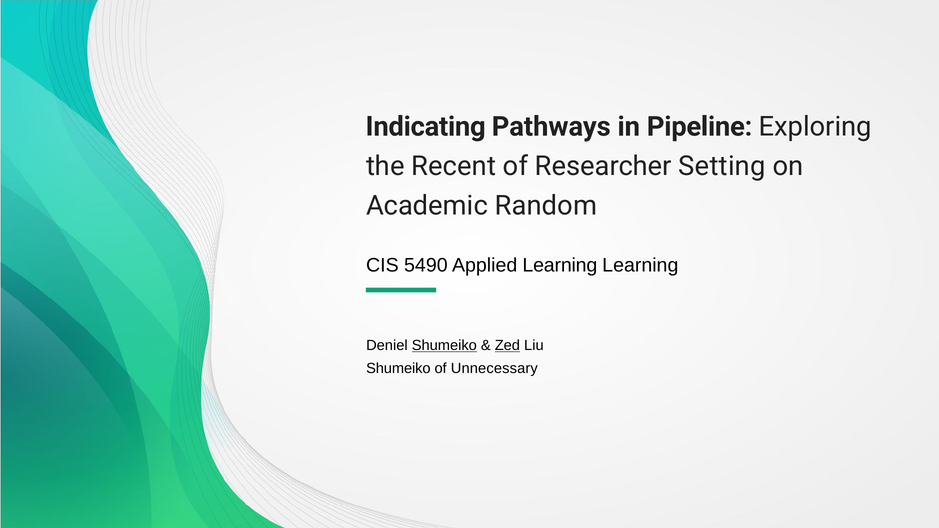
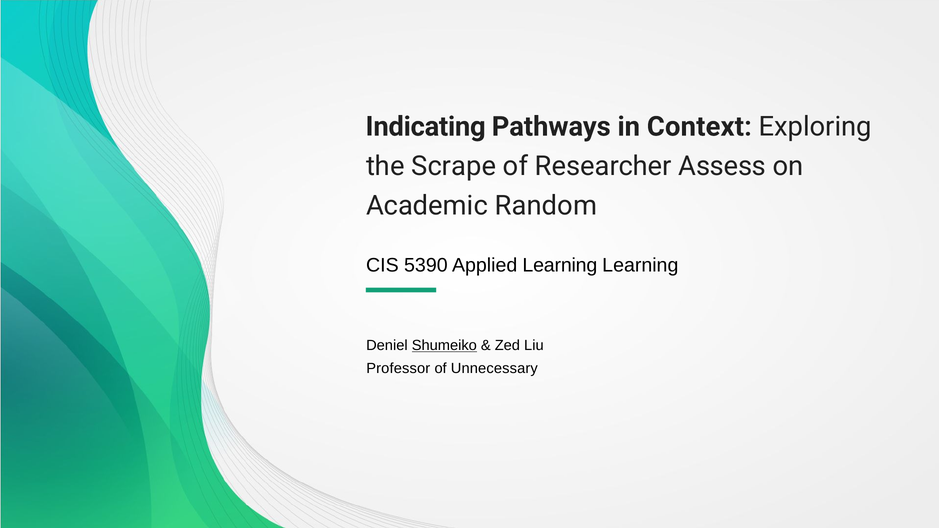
Pipeline: Pipeline -> Context
Recent: Recent -> Scrape
Setting: Setting -> Assess
5490: 5490 -> 5390
Zed underline: present -> none
Shumeiko at (398, 368): Shumeiko -> Professor
